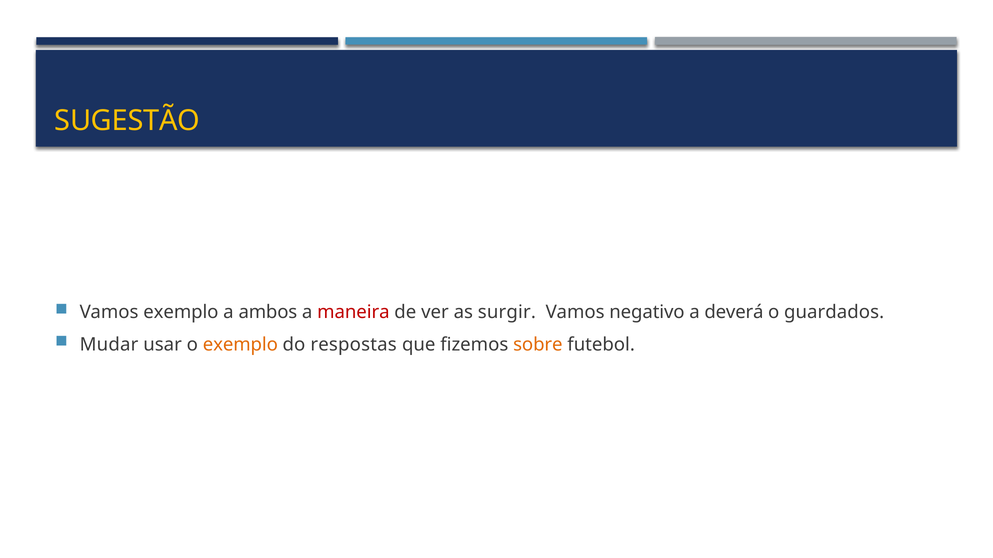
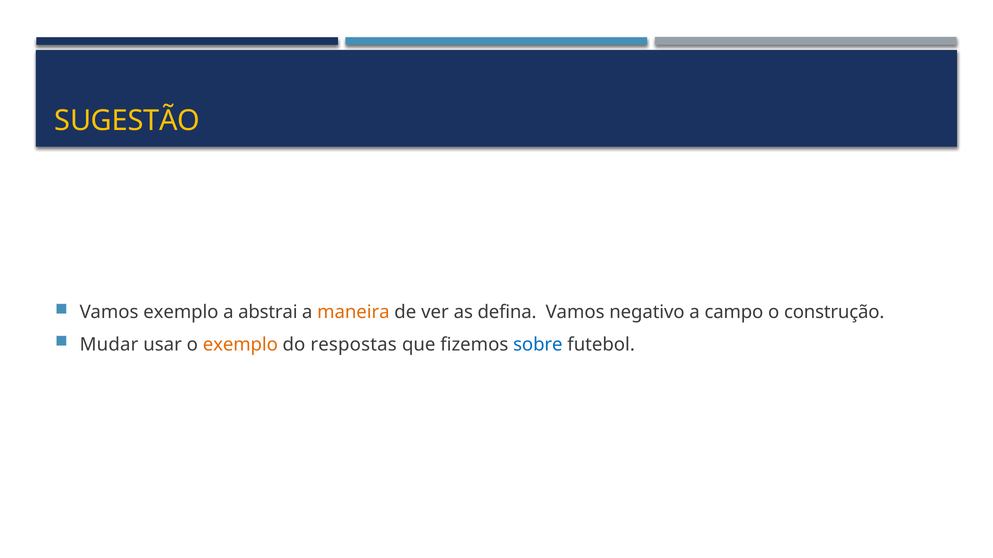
ambos: ambos -> abstrai
maneira colour: red -> orange
surgir: surgir -> defina
deverá: deverá -> campo
guardados: guardados -> construção
sobre colour: orange -> blue
